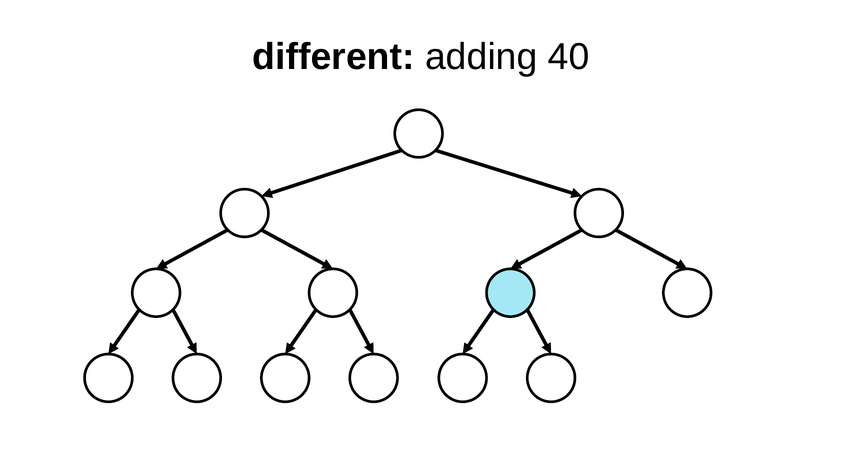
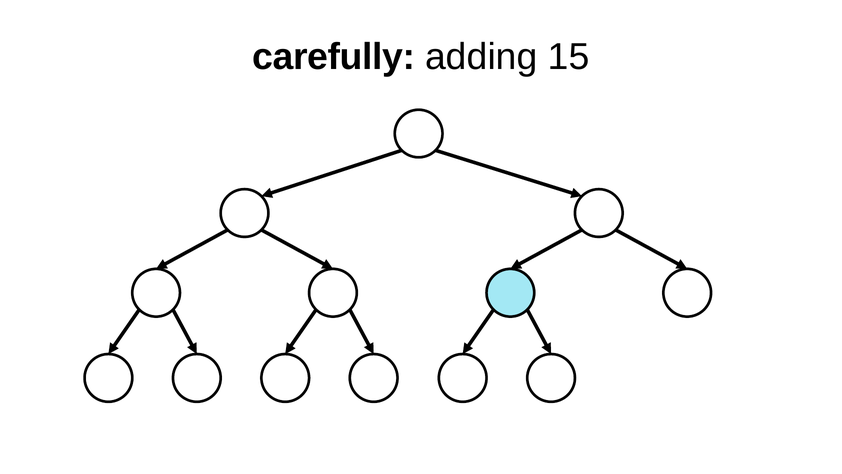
different: different -> carefully
40: 40 -> 15
